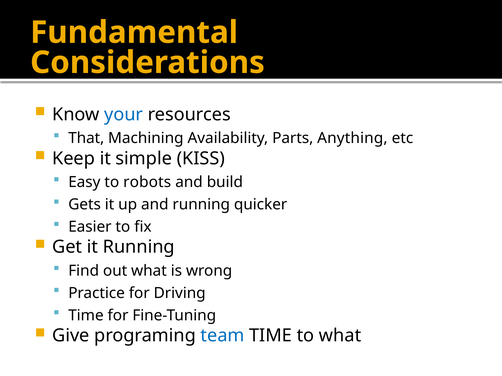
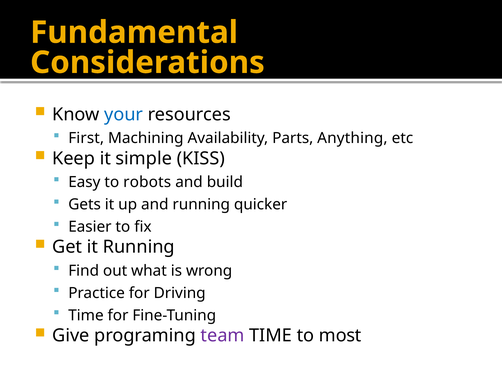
That: That -> First
team colour: blue -> purple
to what: what -> most
